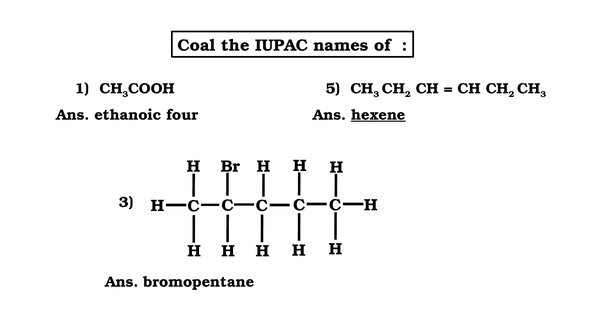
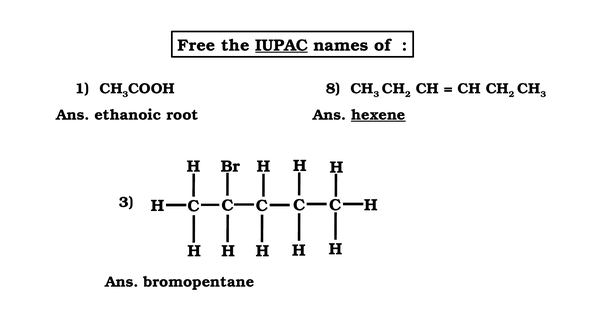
Coal: Coal -> Free
IUPAC underline: none -> present
5: 5 -> 8
four: four -> root
